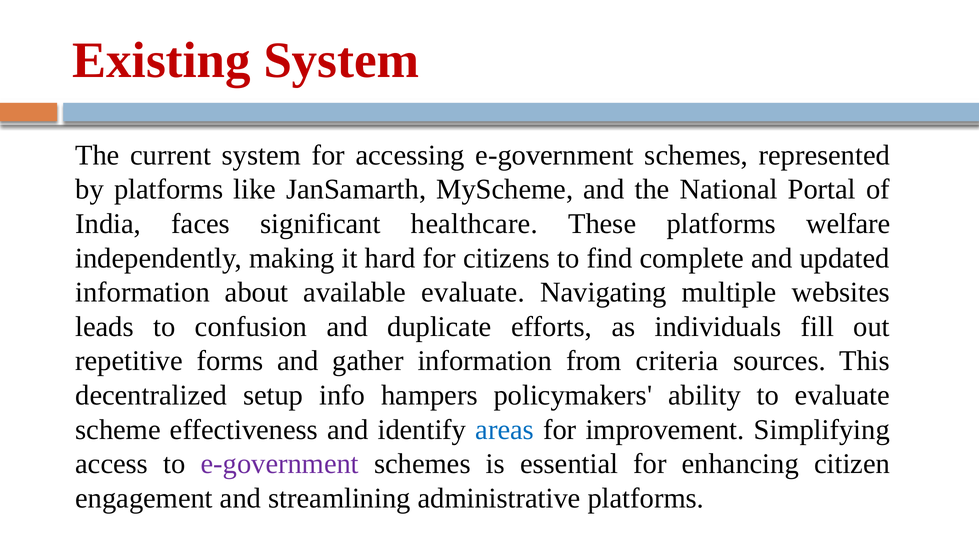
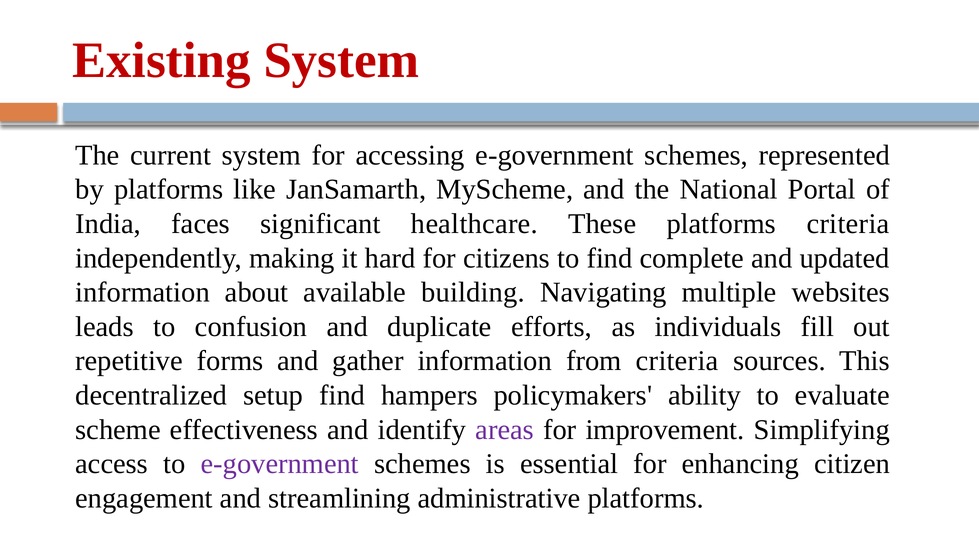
platforms welfare: welfare -> criteria
available evaluate: evaluate -> building
setup info: info -> find
areas colour: blue -> purple
